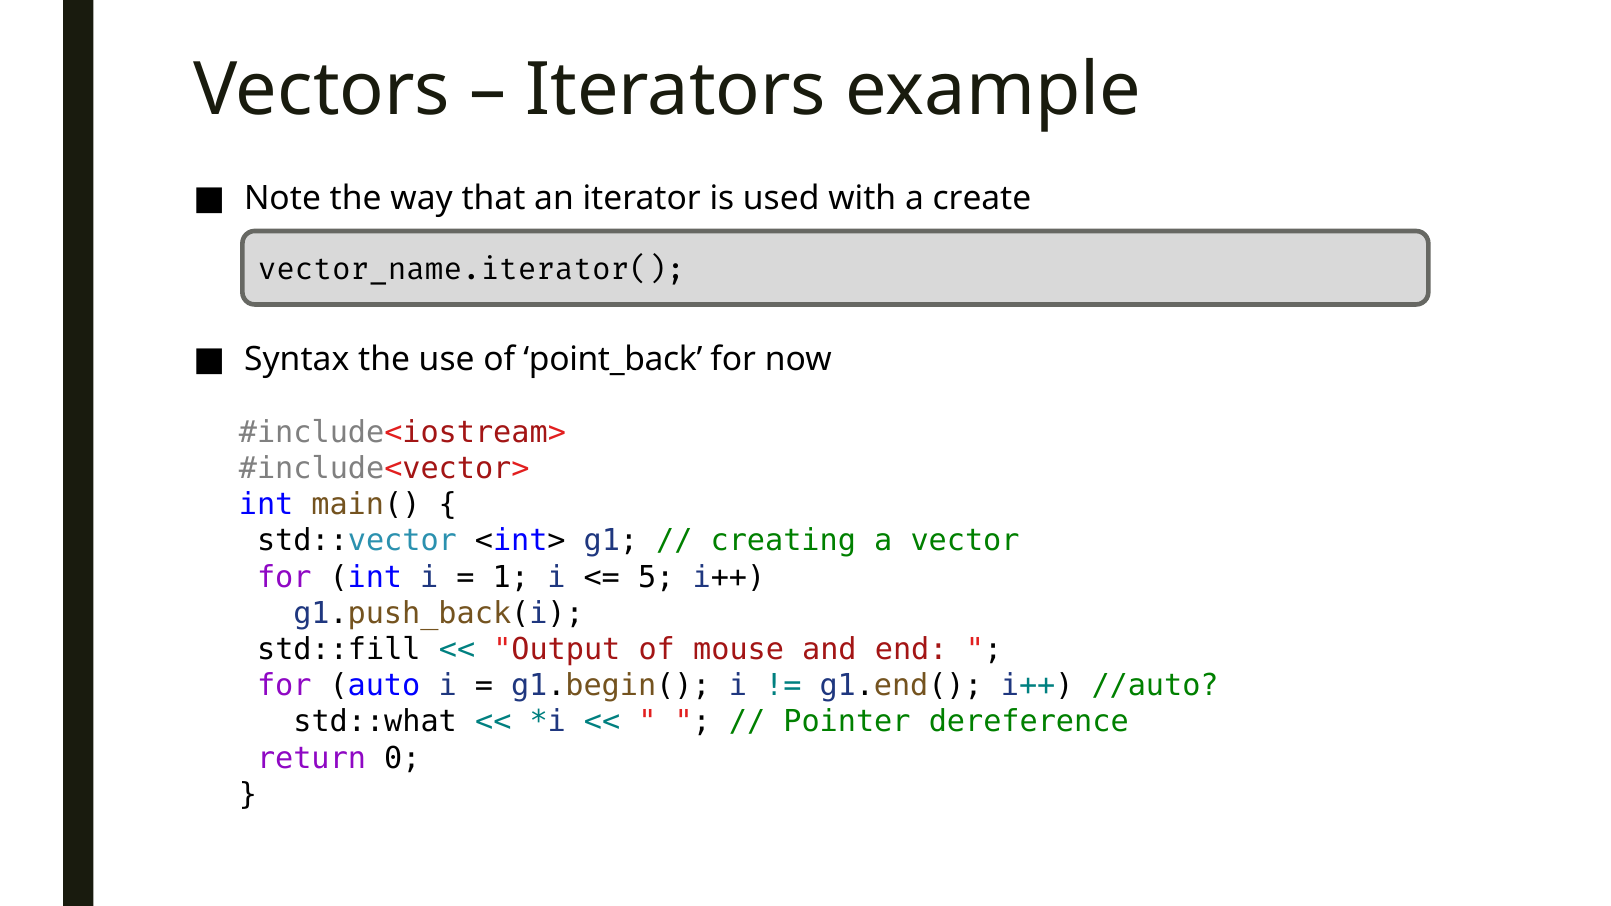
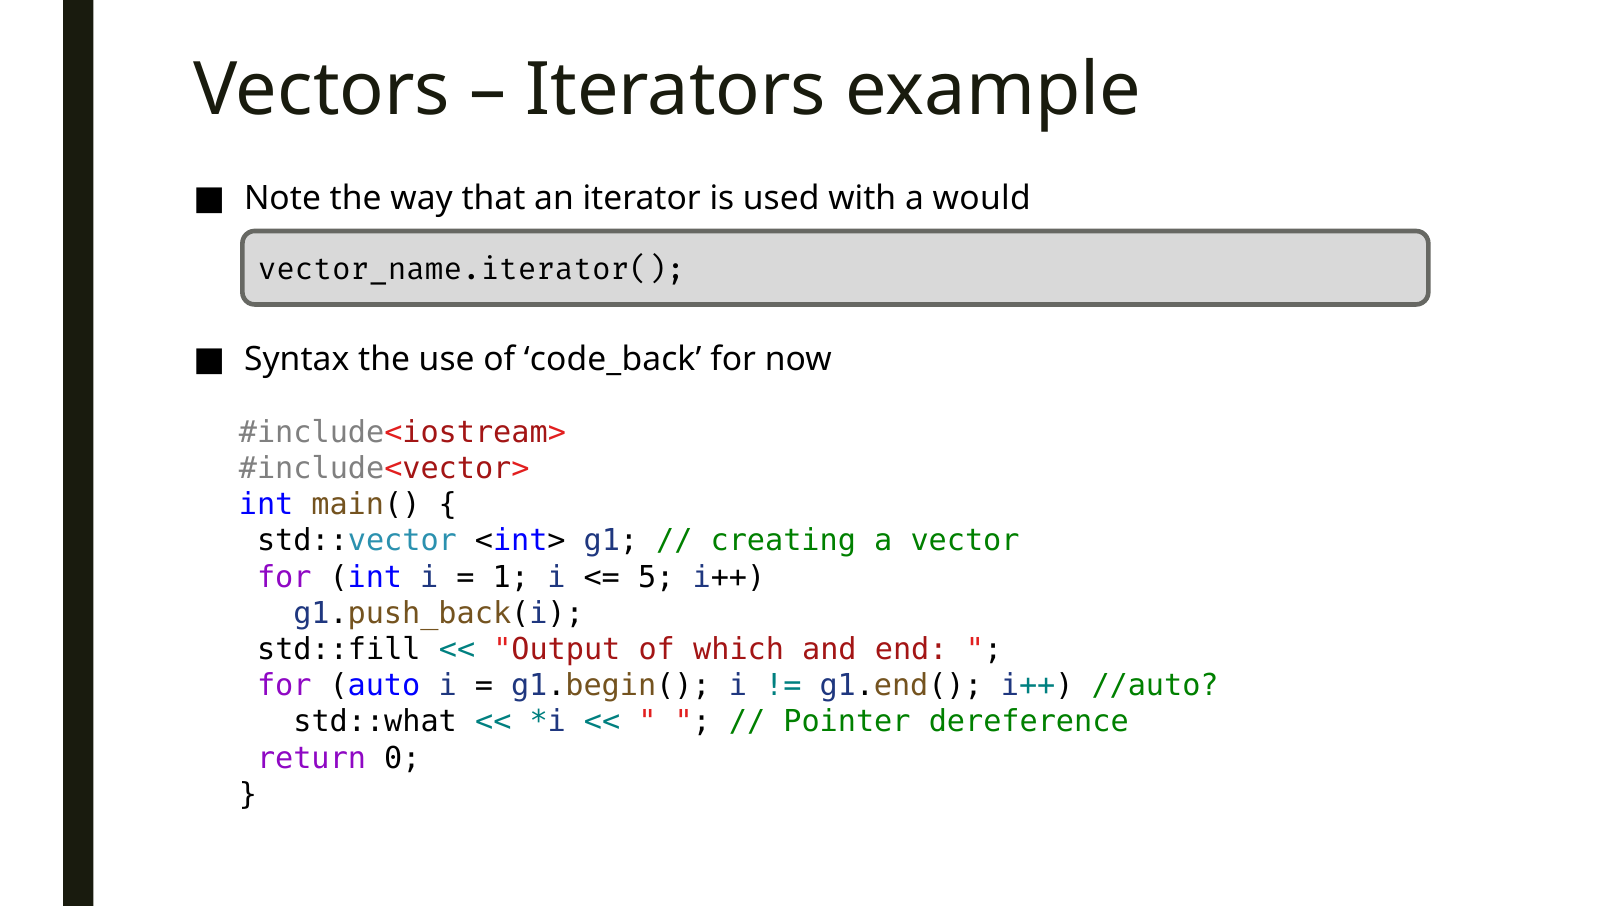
create: create -> would
point_back: point_back -> code_back
mouse: mouse -> which
